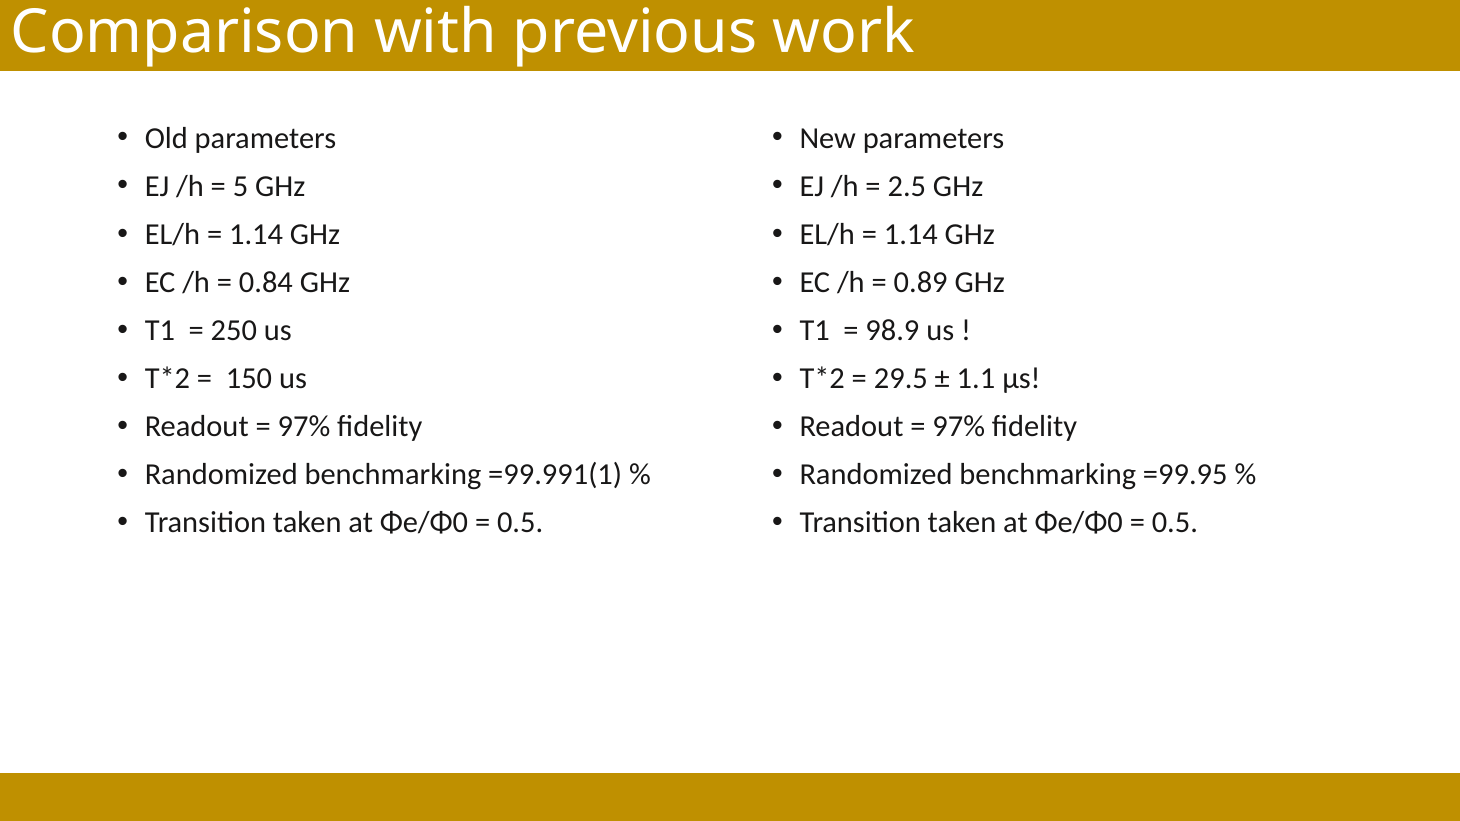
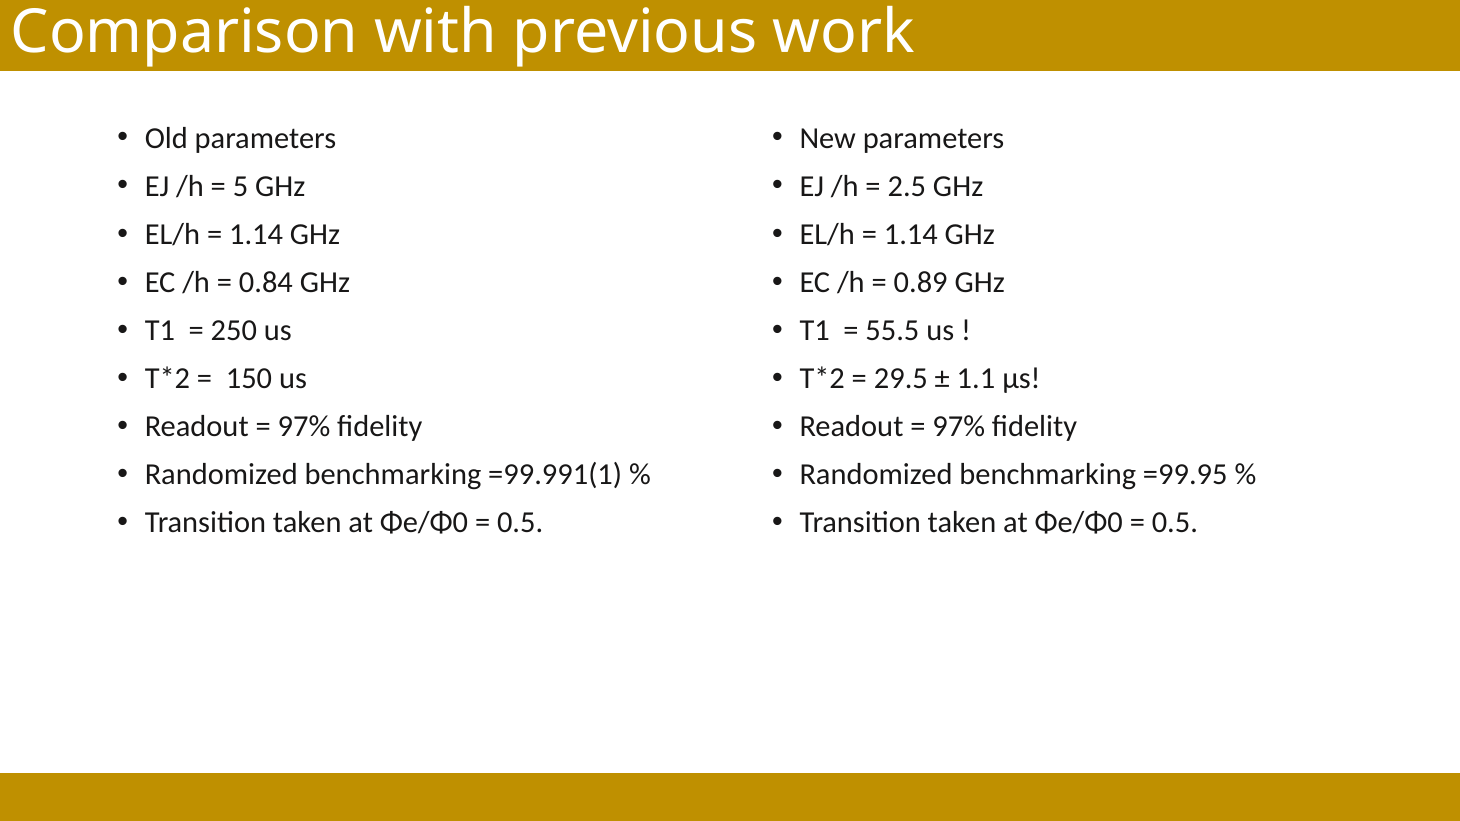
98.9: 98.9 -> 55.5
